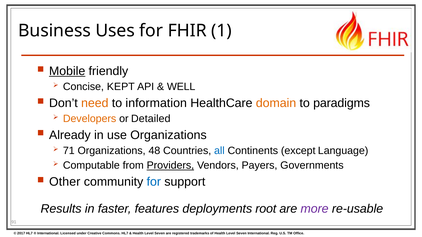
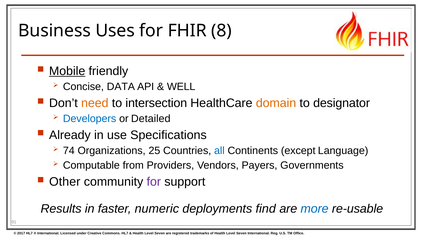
1: 1 -> 8
KEPT: KEPT -> DATA
information: information -> intersection
paradigms: paradigms -> designator
Developers colour: orange -> blue
use Organizations: Organizations -> Specifications
71: 71 -> 74
48: 48 -> 25
Providers underline: present -> none
for at (154, 182) colour: blue -> purple
features: features -> numeric
root: root -> find
more colour: purple -> blue
